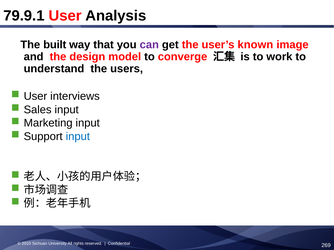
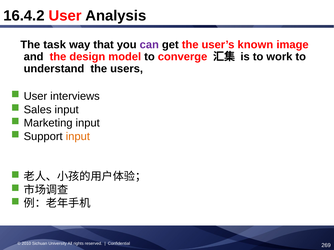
79.9.1: 79.9.1 -> 16.4.2
built: built -> task
input at (78, 137) colour: blue -> orange
